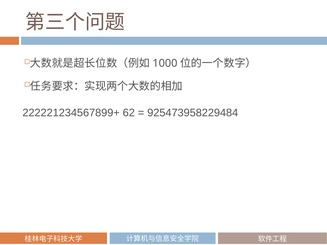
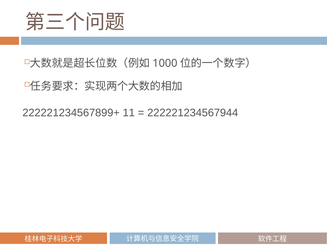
62: 62 -> 11
925473958229484: 925473958229484 -> 222221234567944
